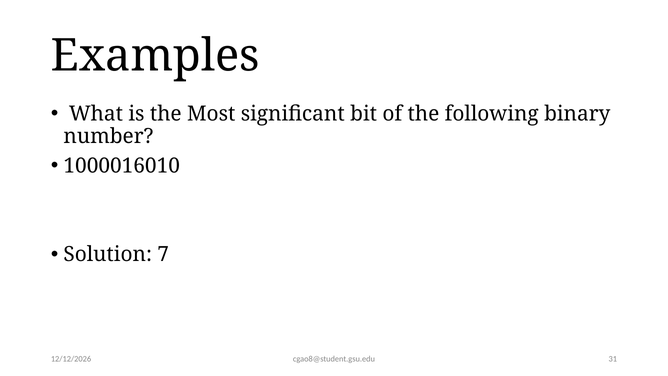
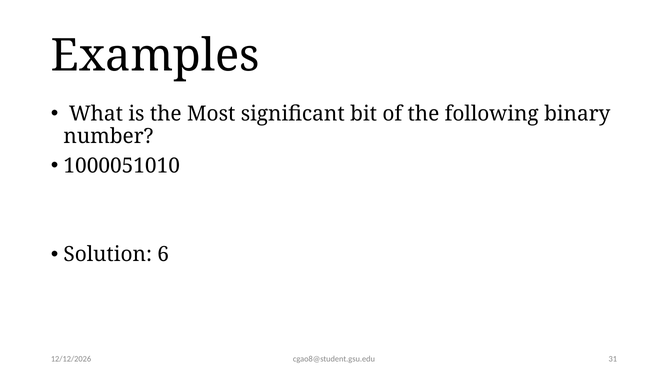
1000016010: 1000016010 -> 1000051010
7: 7 -> 6
